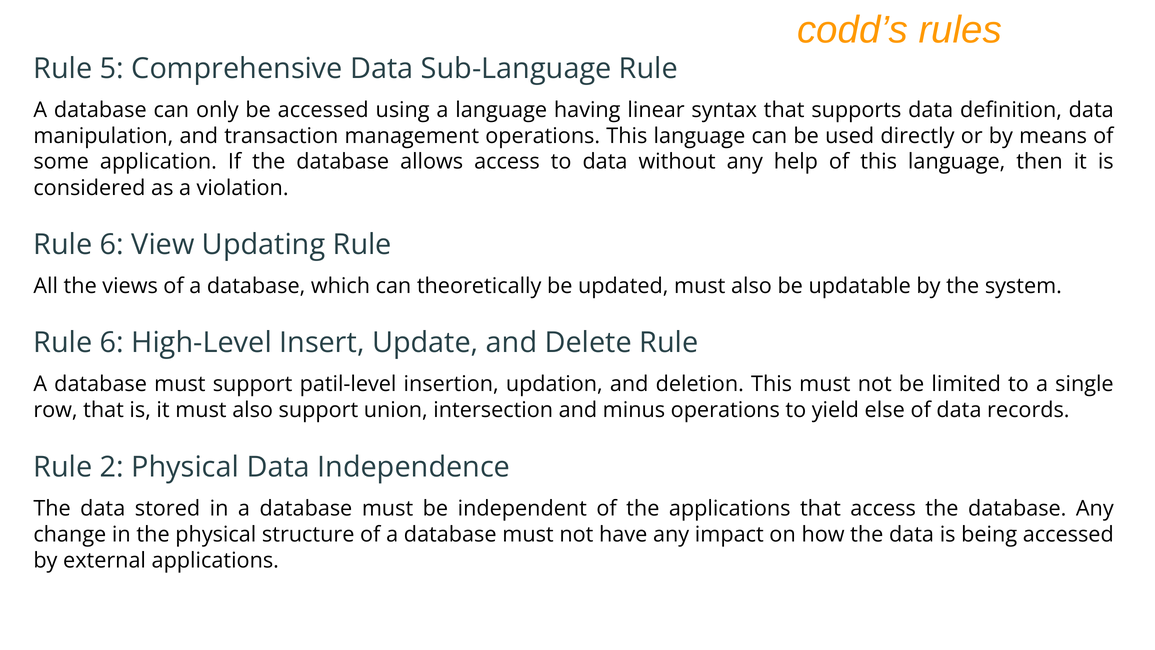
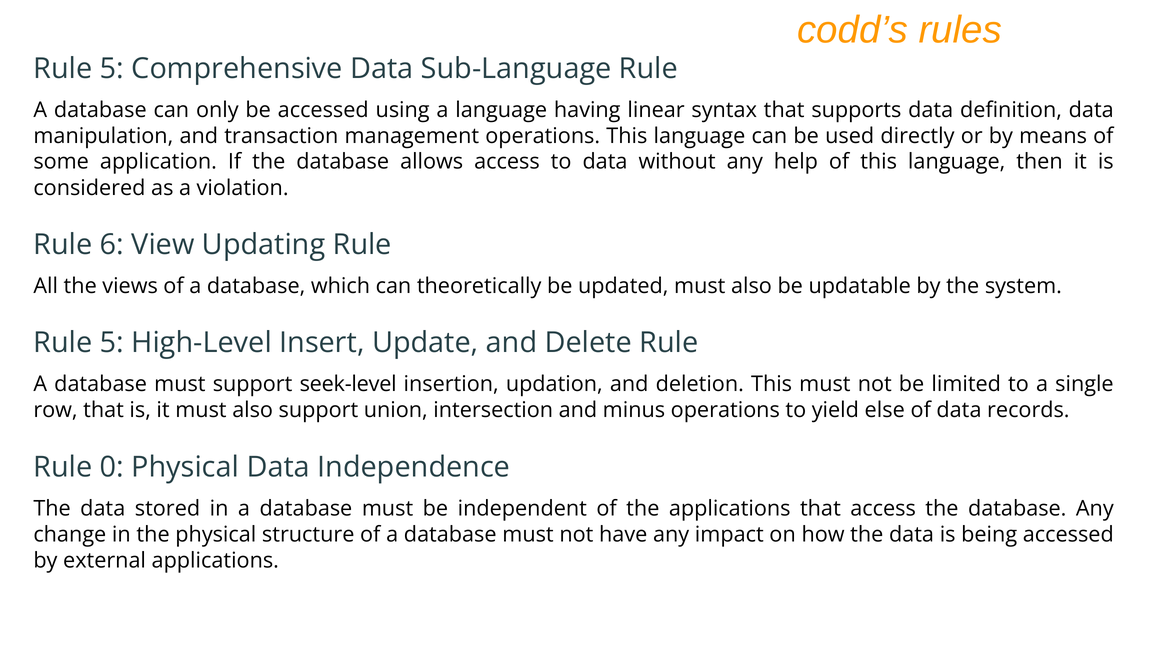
6 at (112, 343): 6 -> 5
patil-level: patil-level -> seek-level
2: 2 -> 0
